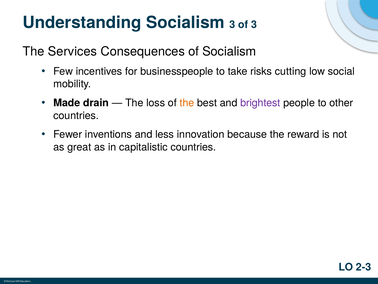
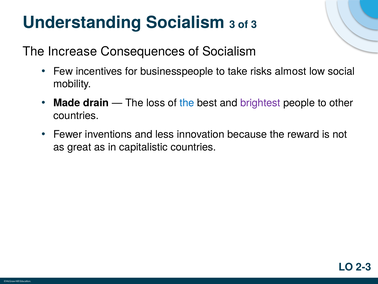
Services: Services -> Increase
cutting: cutting -> almost
the at (187, 103) colour: orange -> blue
